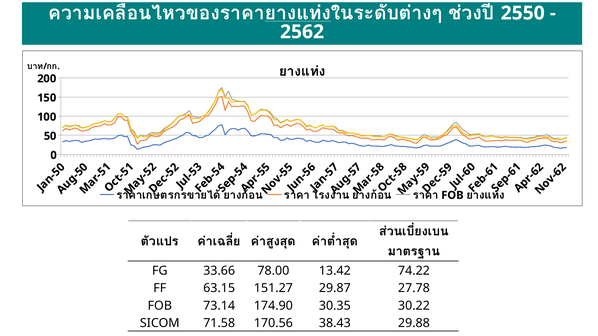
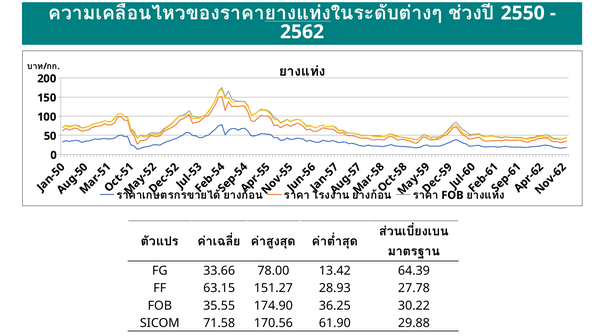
74.22: 74.22 -> 64.39
29.87: 29.87 -> 28.93
73.14: 73.14 -> 35.55
30.35: 30.35 -> 36.25
38.43: 38.43 -> 61.90
